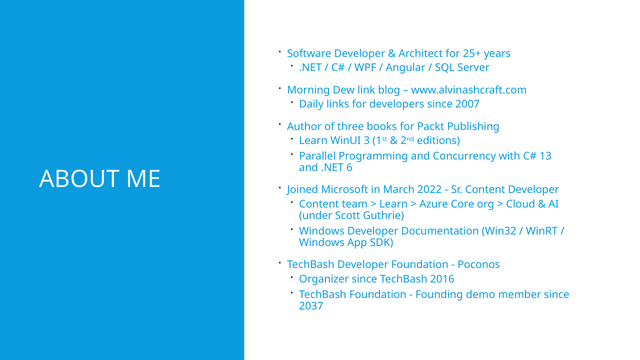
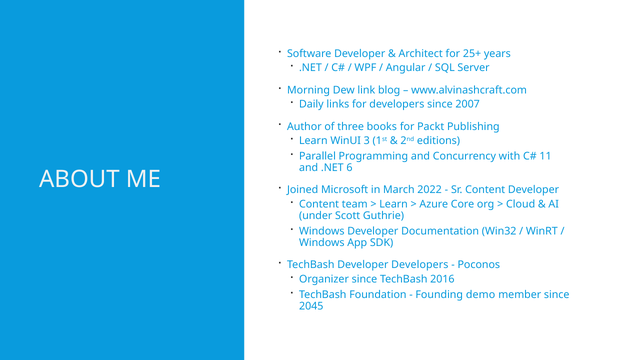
13: 13 -> 11
Developer Foundation: Foundation -> Developers
2037: 2037 -> 2045
